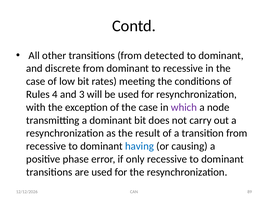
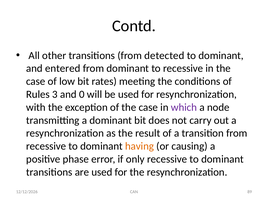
discrete: discrete -> entered
4: 4 -> 3
3: 3 -> 0
having colour: blue -> orange
